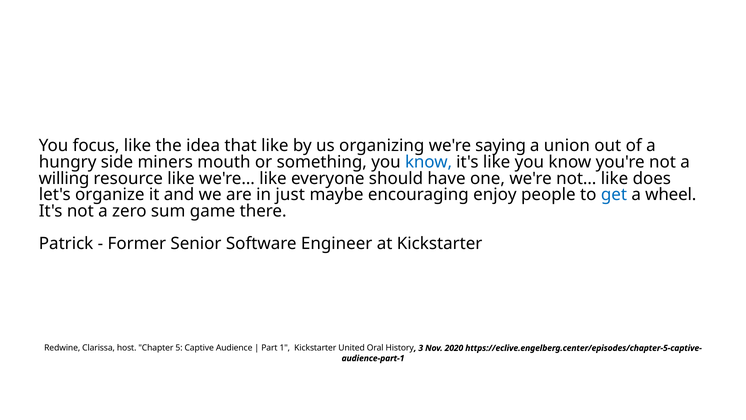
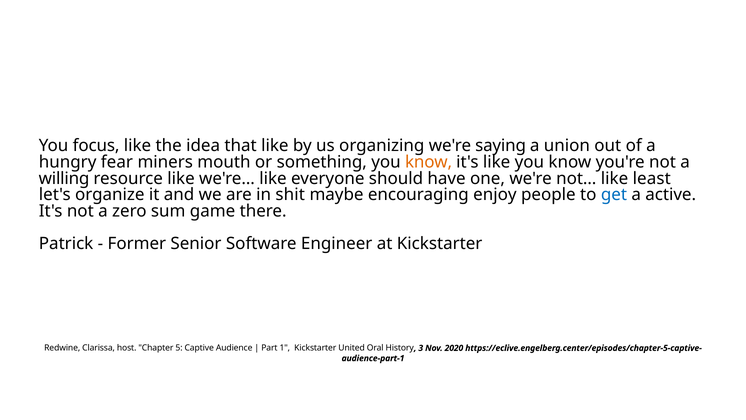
side: side -> fear
know at (429, 162) colour: blue -> orange
does: does -> least
just: just -> shit
wheel: wheel -> active
